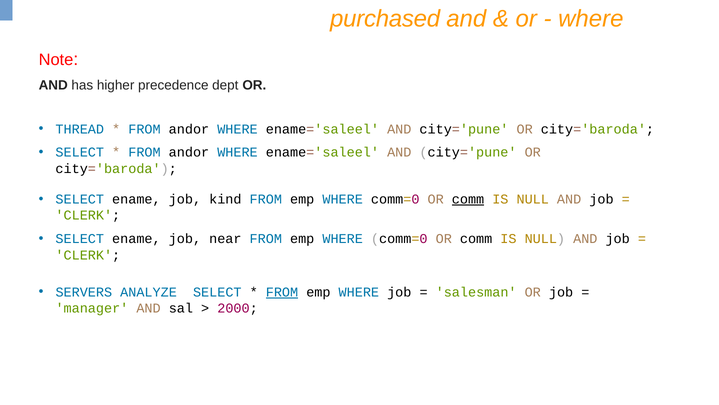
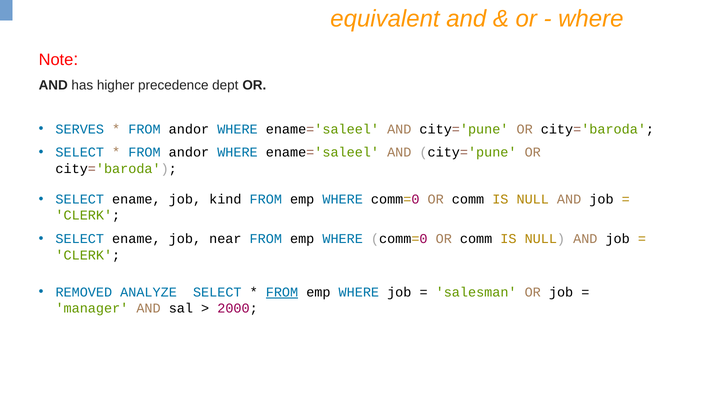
purchased: purchased -> equivalent
THREAD: THREAD -> SERVES
comm at (468, 199) underline: present -> none
SERVERS: SERVERS -> REMOVED
